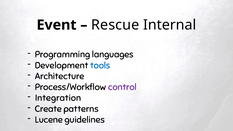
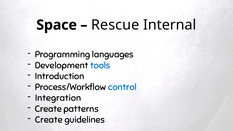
Event: Event -> Space
Architecture: Architecture -> Introduction
control colour: purple -> blue
Lucene at (49, 120): Lucene -> Create
